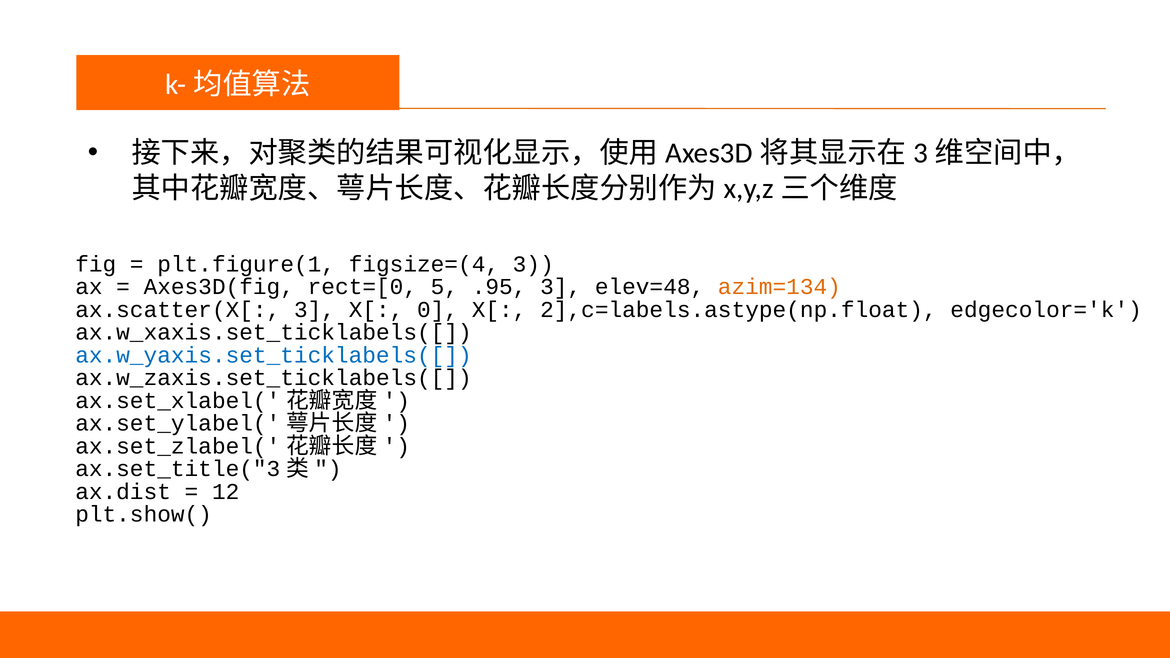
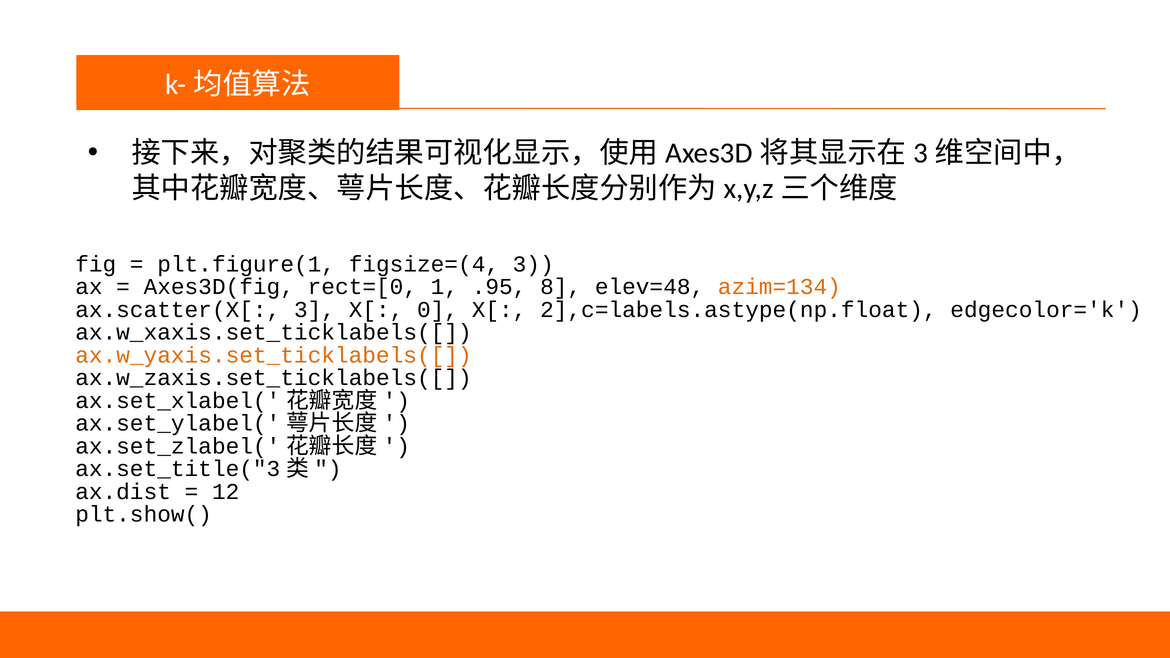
5: 5 -> 1
.95 3: 3 -> 8
ax.w_yaxis.set_ticklabels([ colour: blue -> orange
